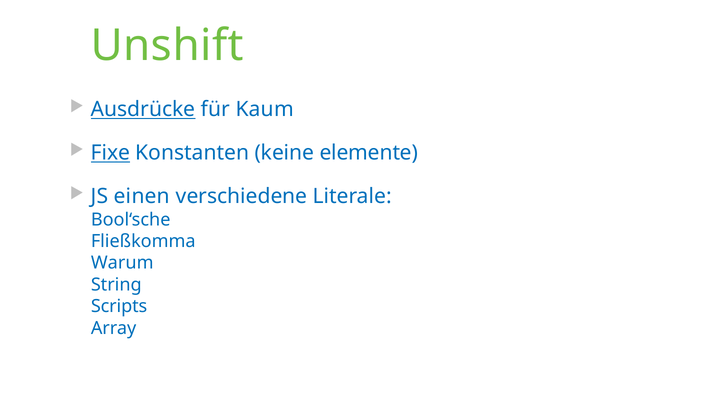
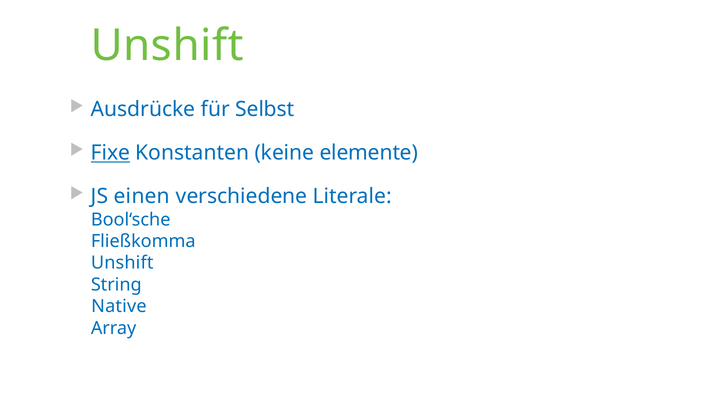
Ausdrücke underline: present -> none
Kaum: Kaum -> Selbst
Warum at (122, 263): Warum -> Unshift
Scripts: Scripts -> Native
